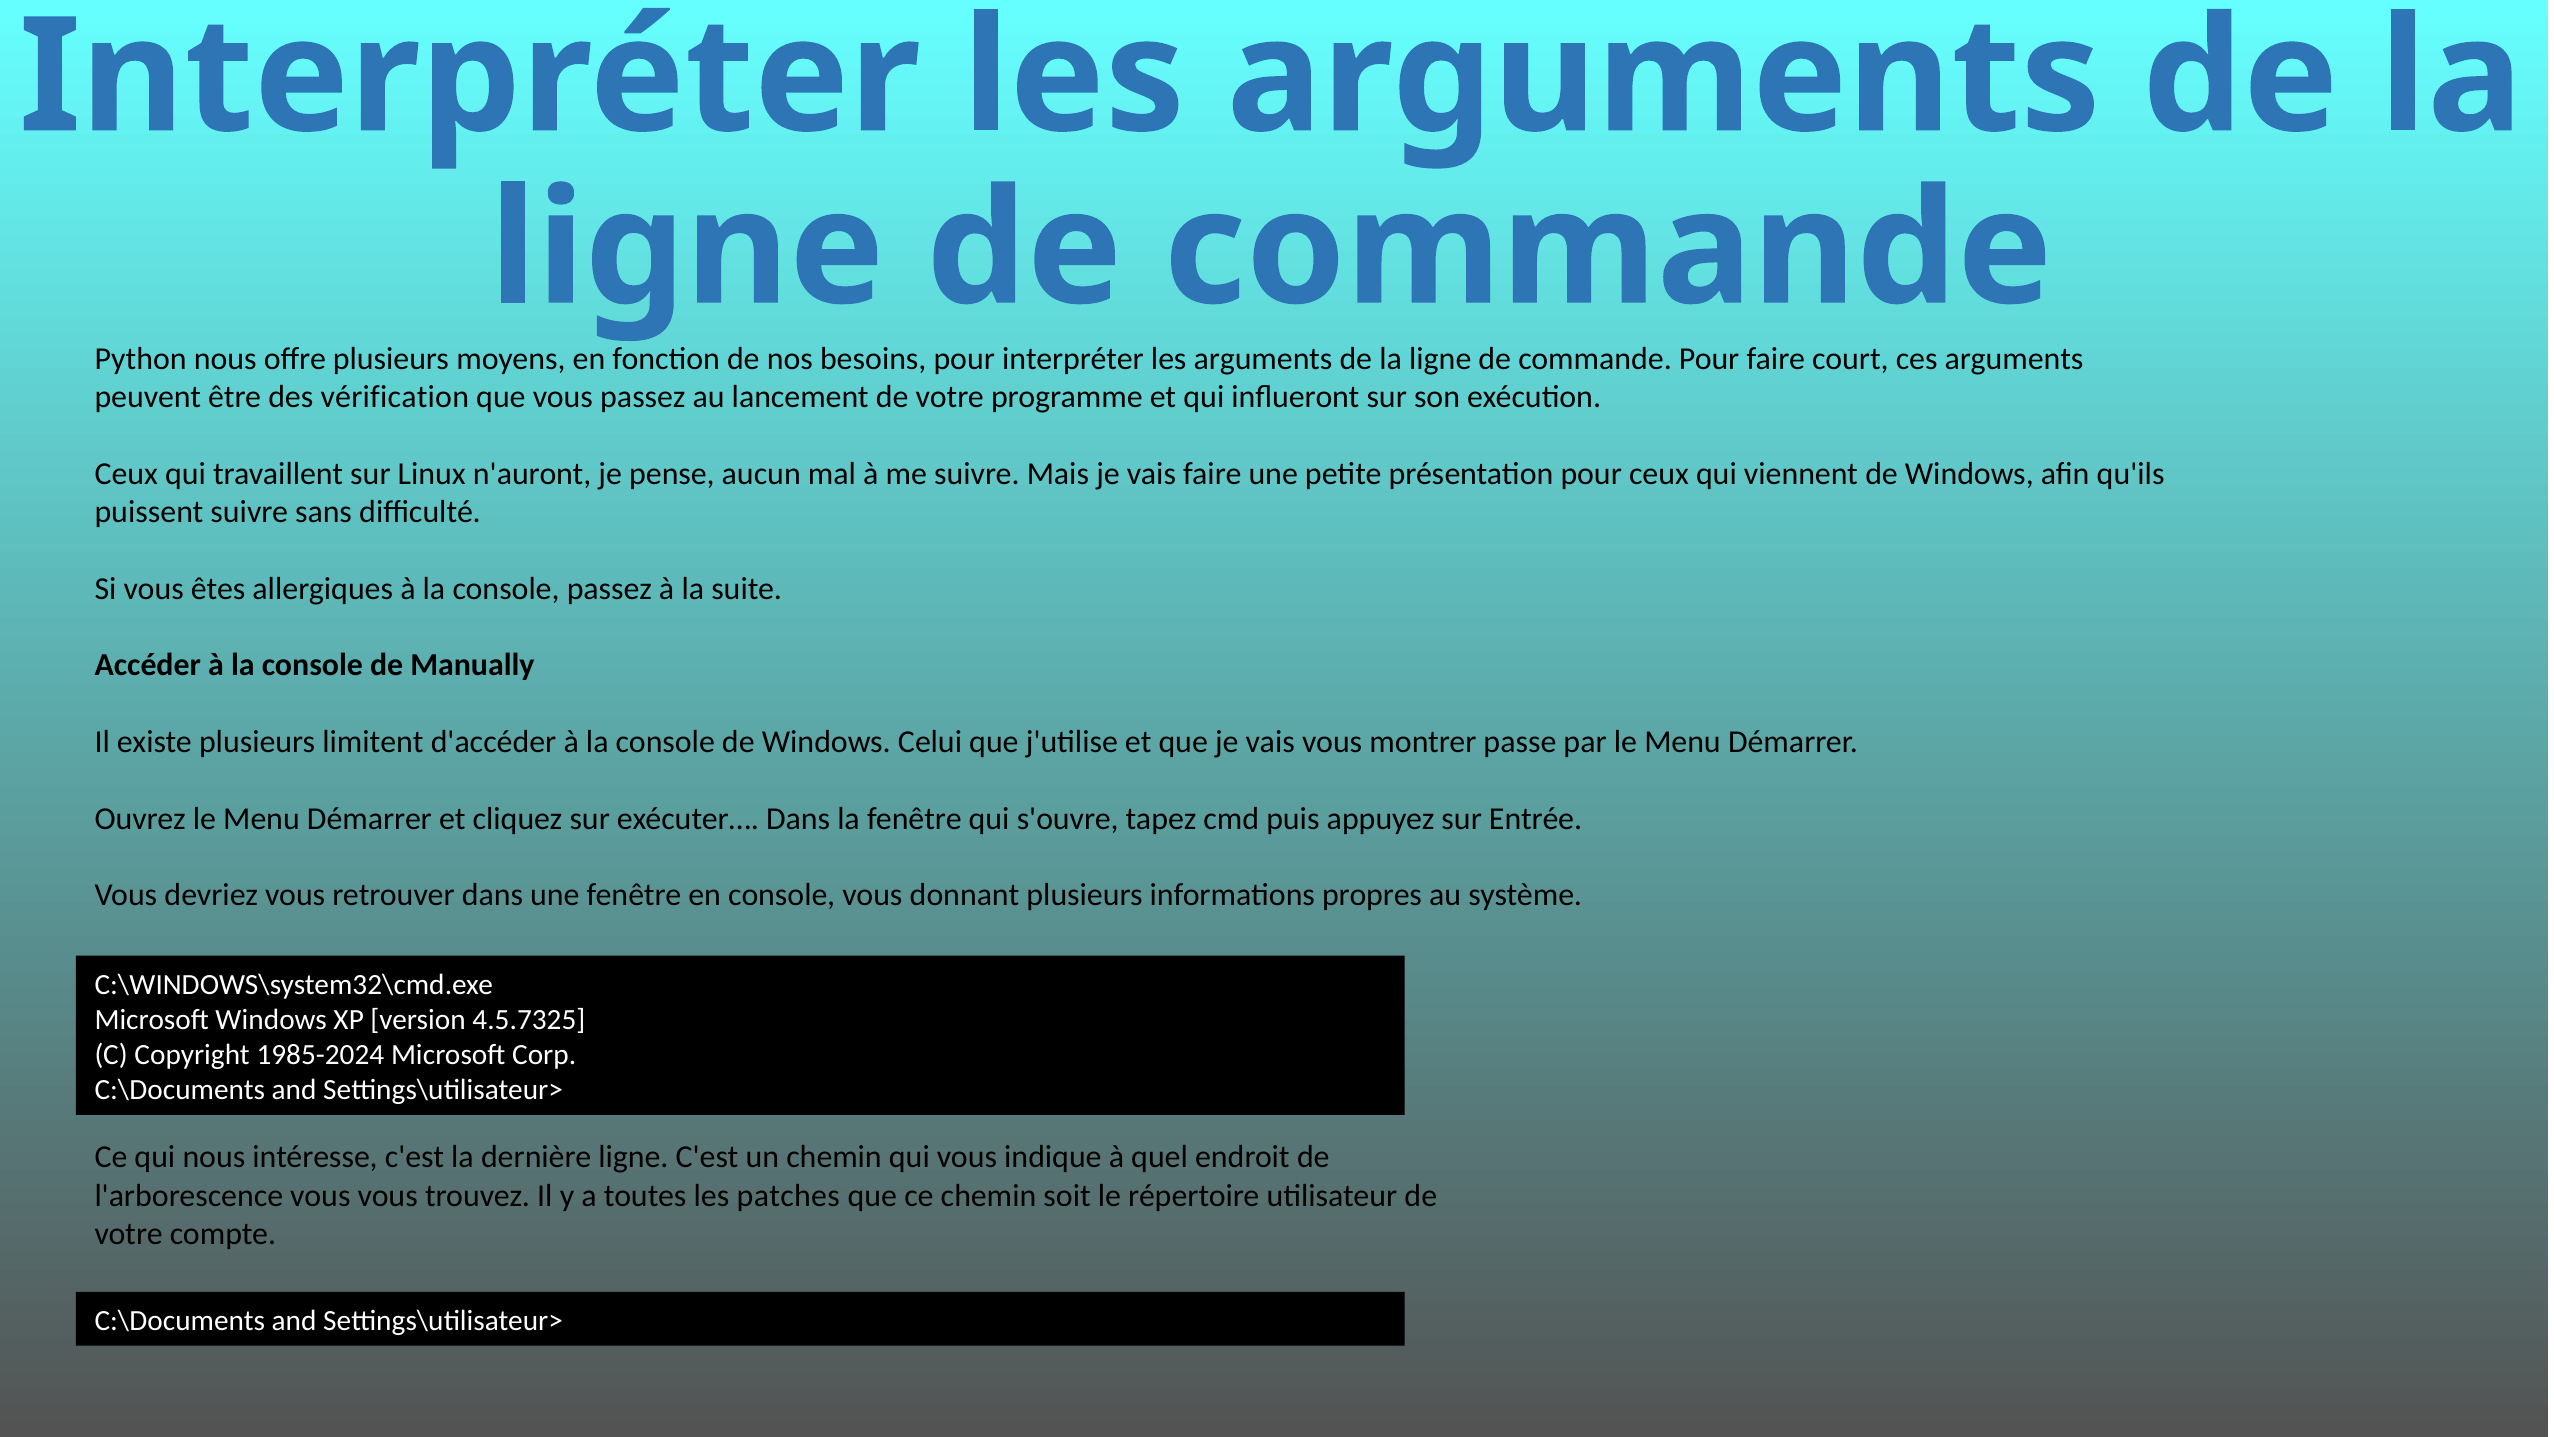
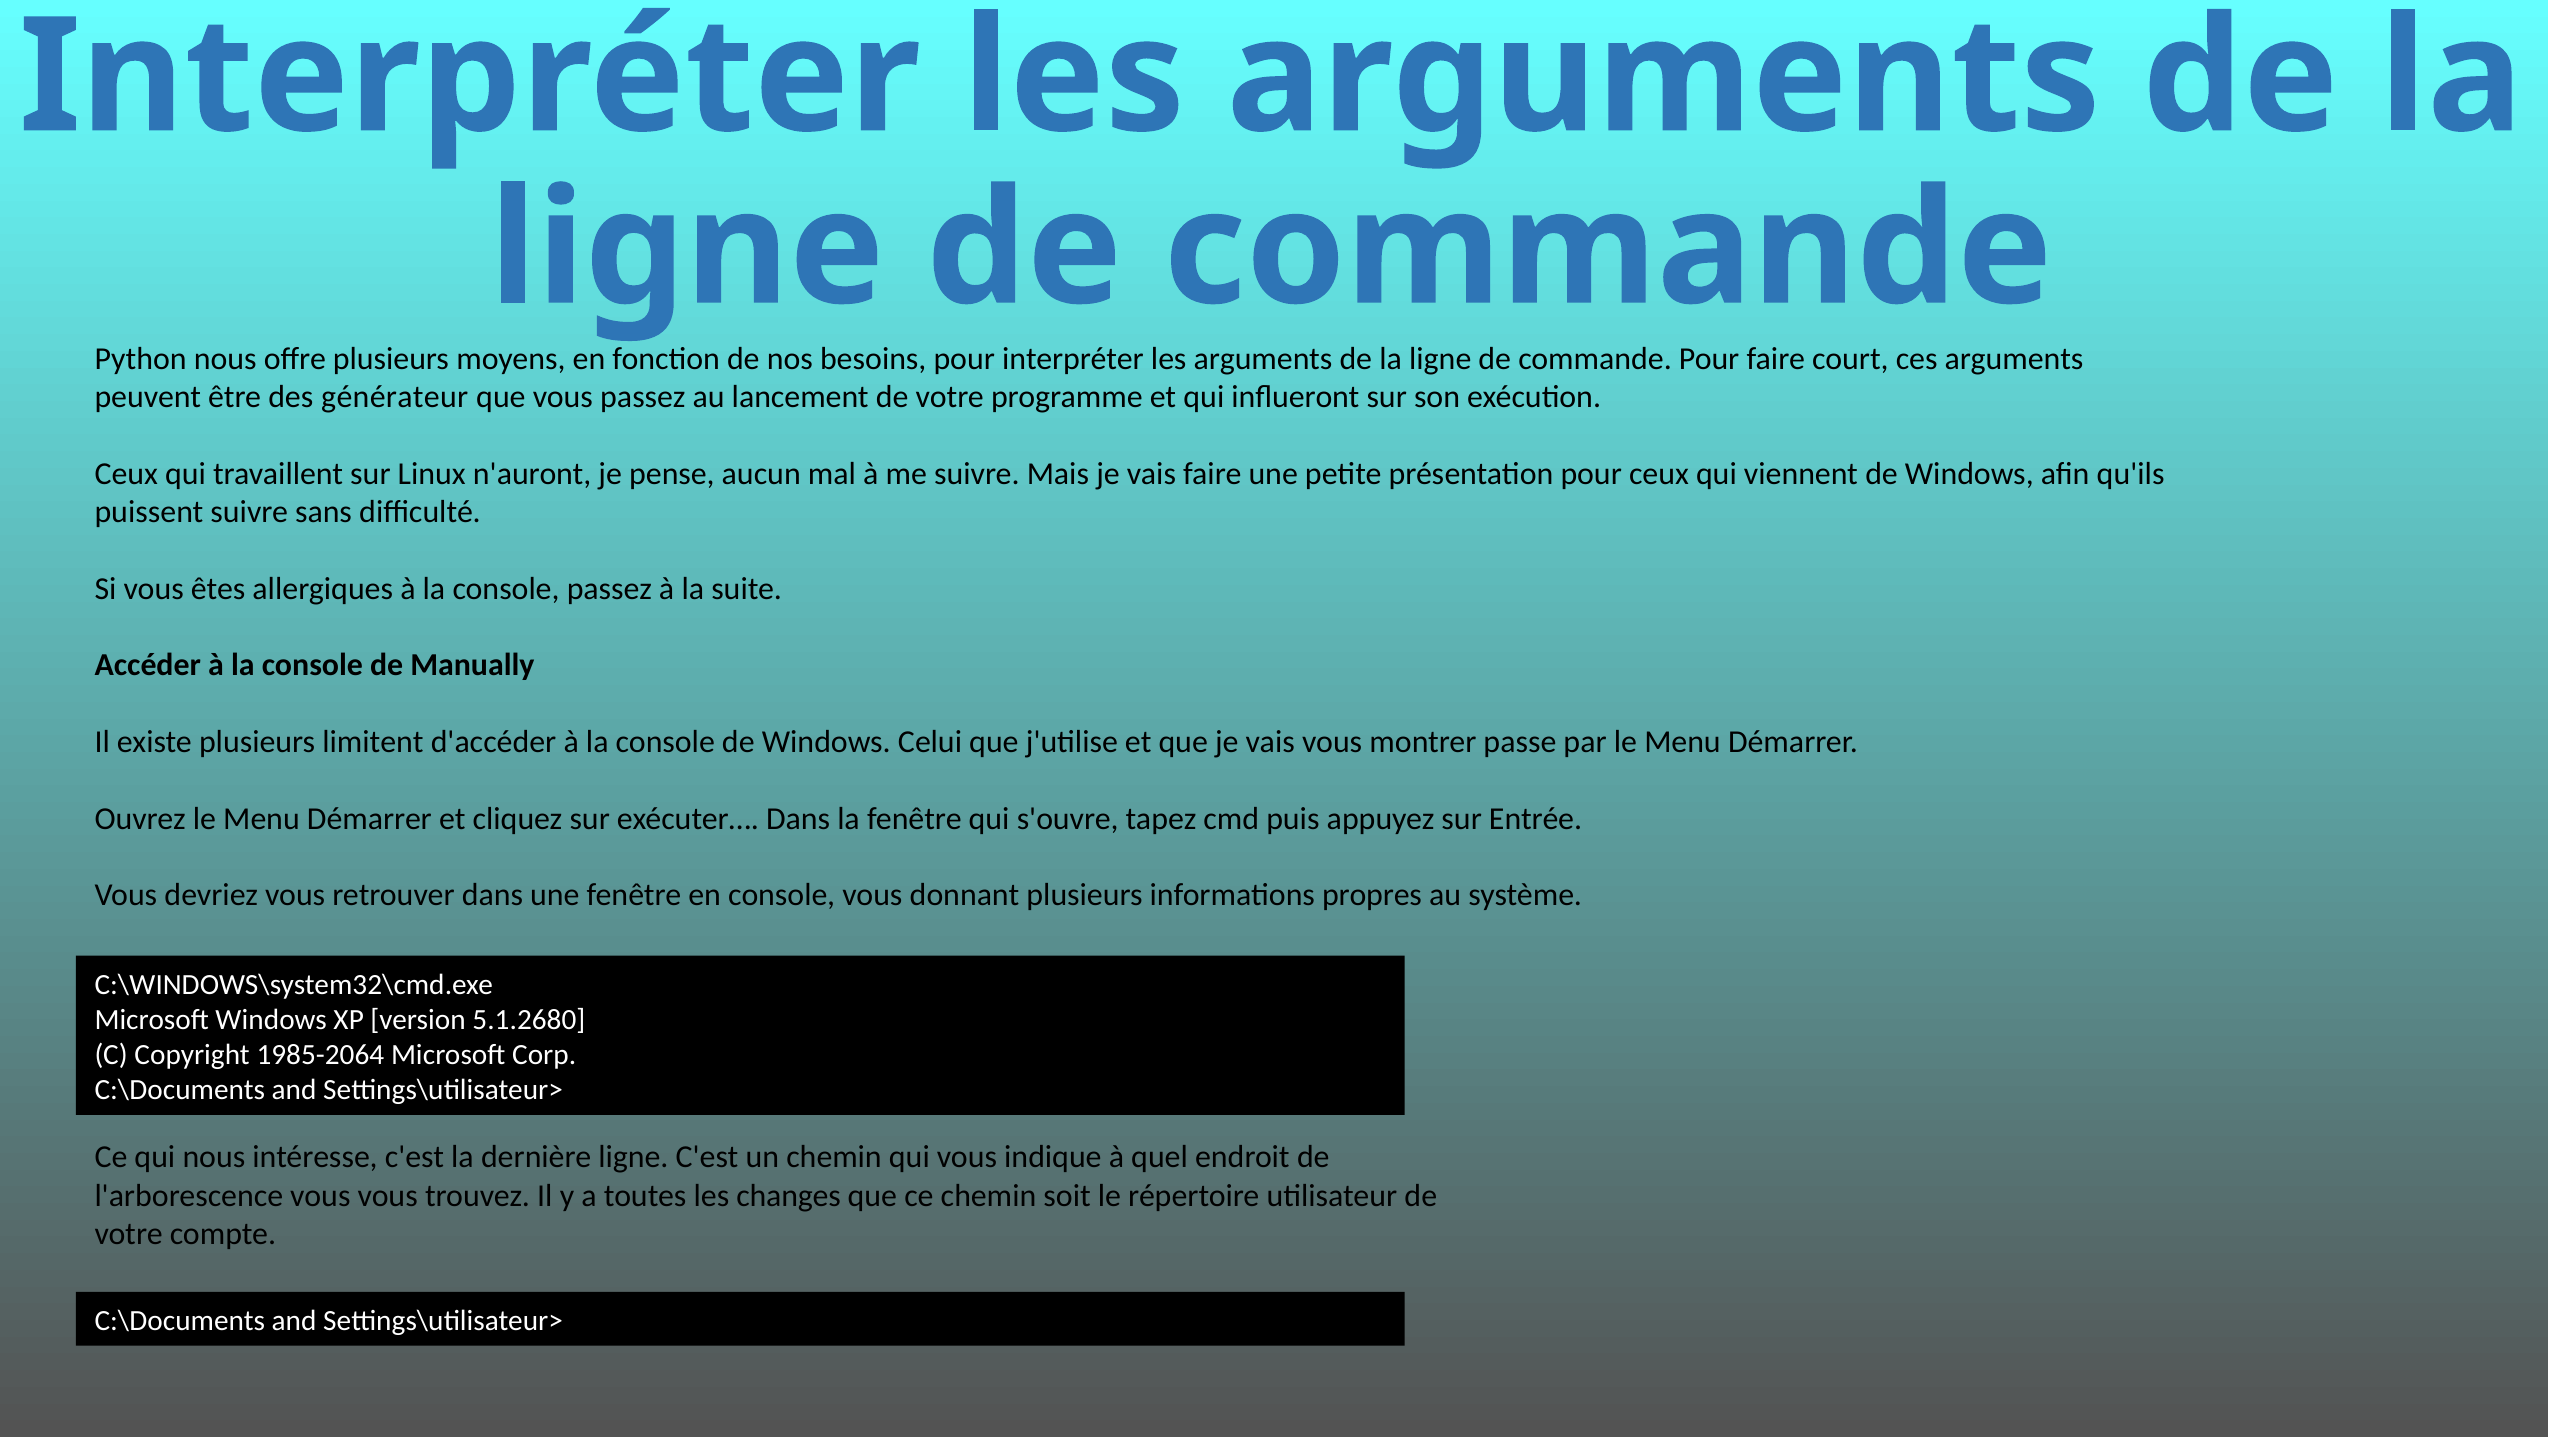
vérification: vérification -> générateur
4.5.7325: 4.5.7325 -> 5.1.2680
1985-2024: 1985-2024 -> 1985-2064
patches: patches -> changes
